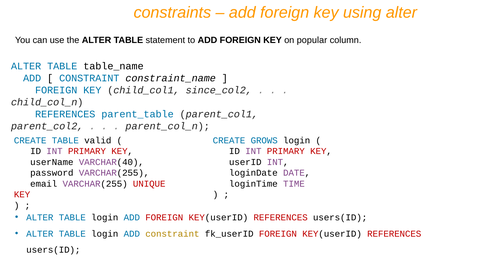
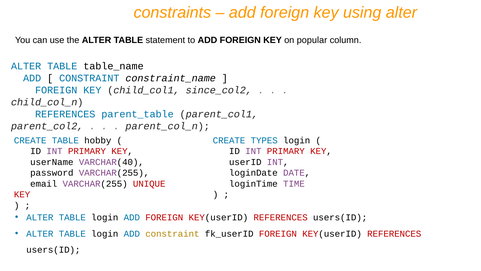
valid: valid -> hobby
GROWS: GROWS -> TYPES
